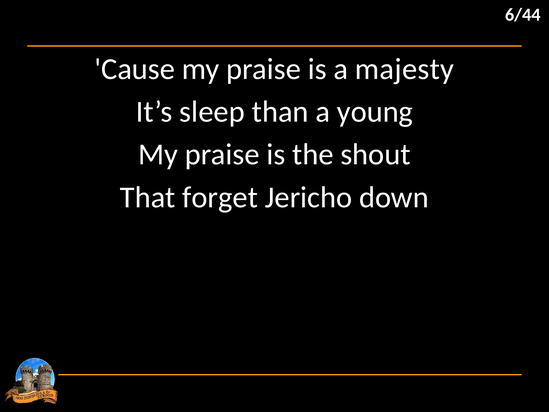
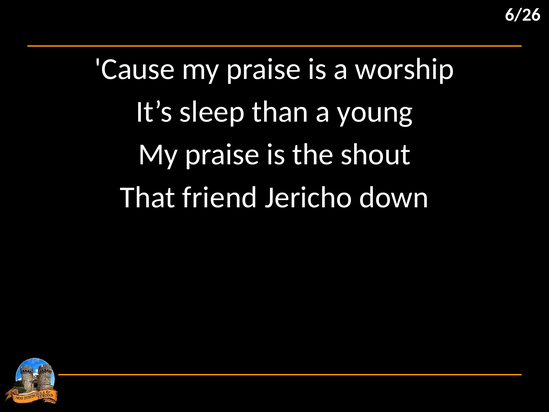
6/44: 6/44 -> 6/26
majesty: majesty -> worship
forget: forget -> friend
